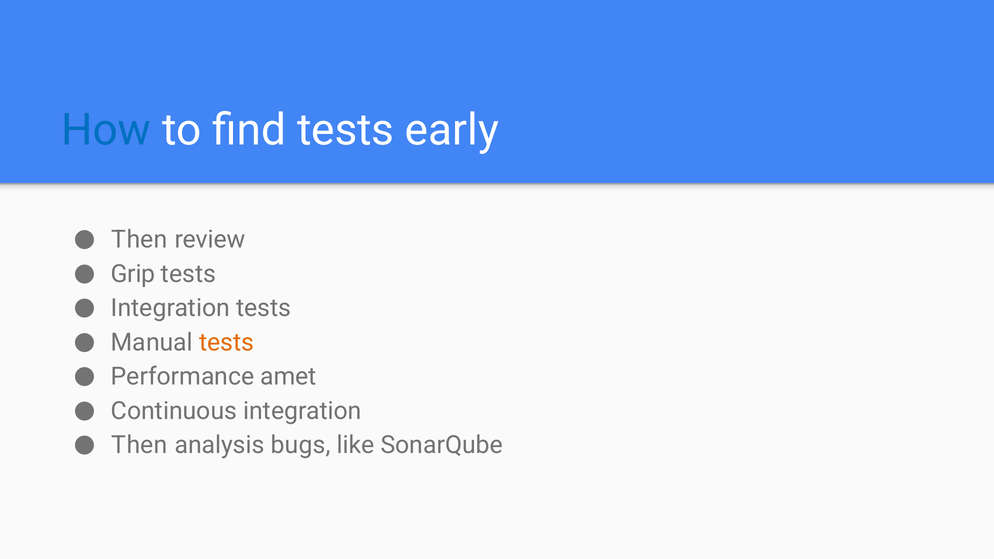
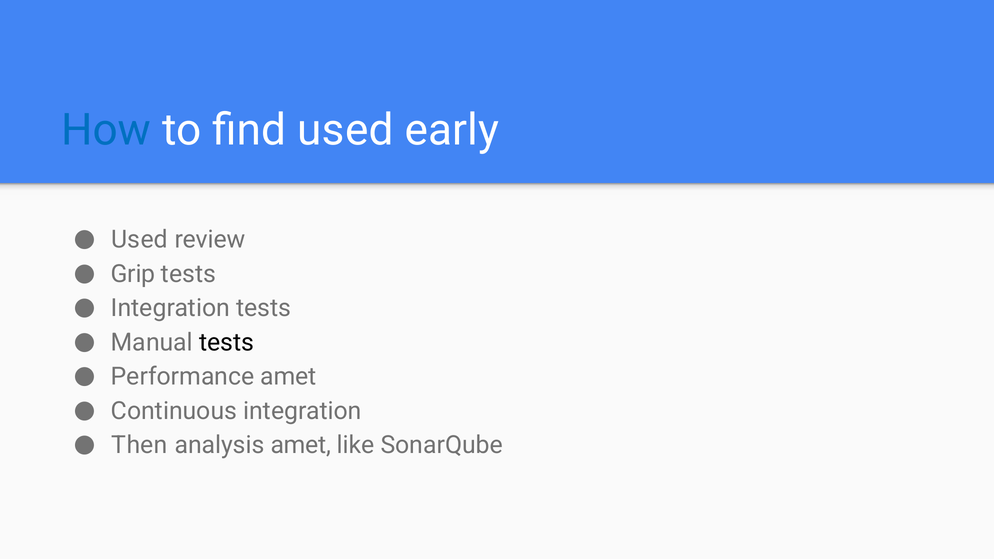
find tests: tests -> used
Then at (139, 240): Then -> Used
tests at (227, 343) colour: orange -> black
analysis bugs: bugs -> amet
